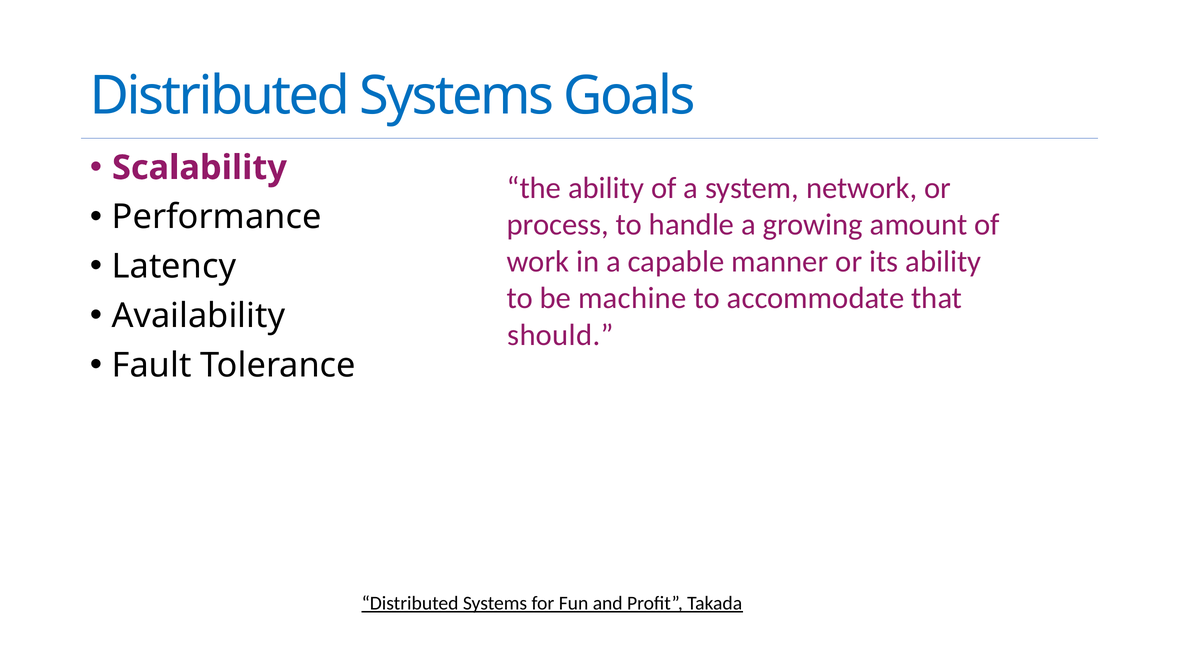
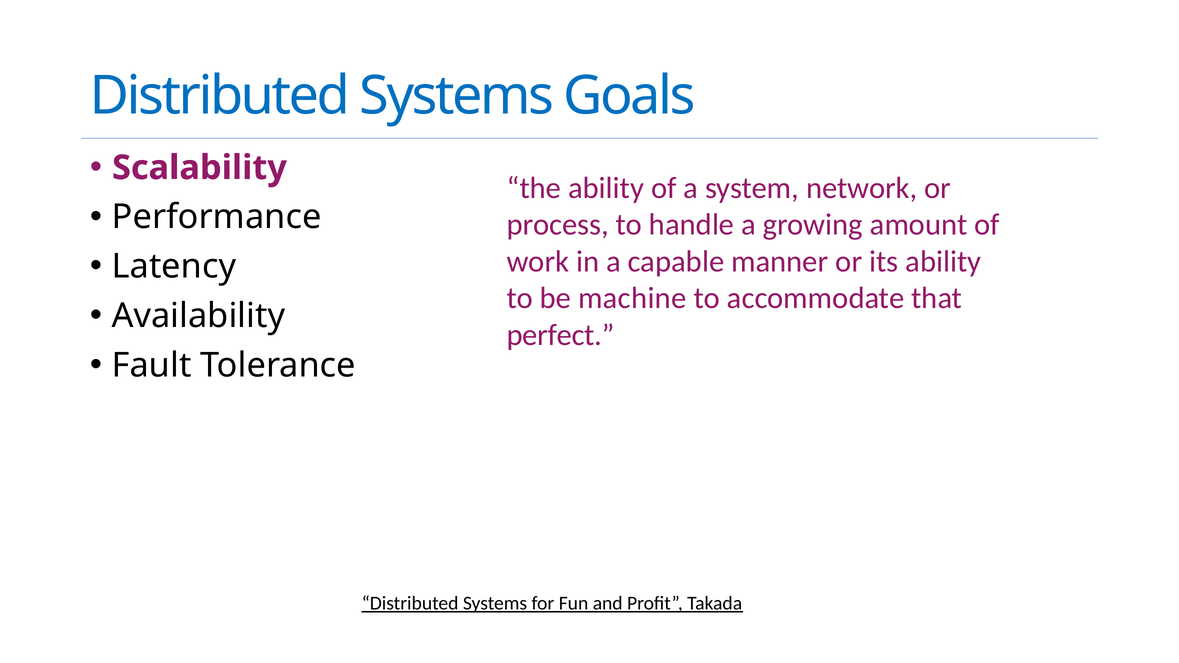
should: should -> perfect
